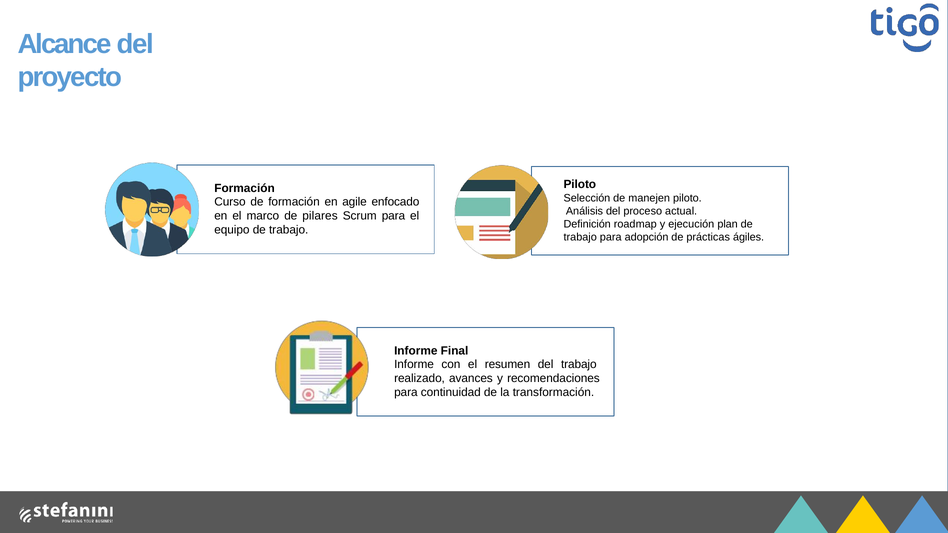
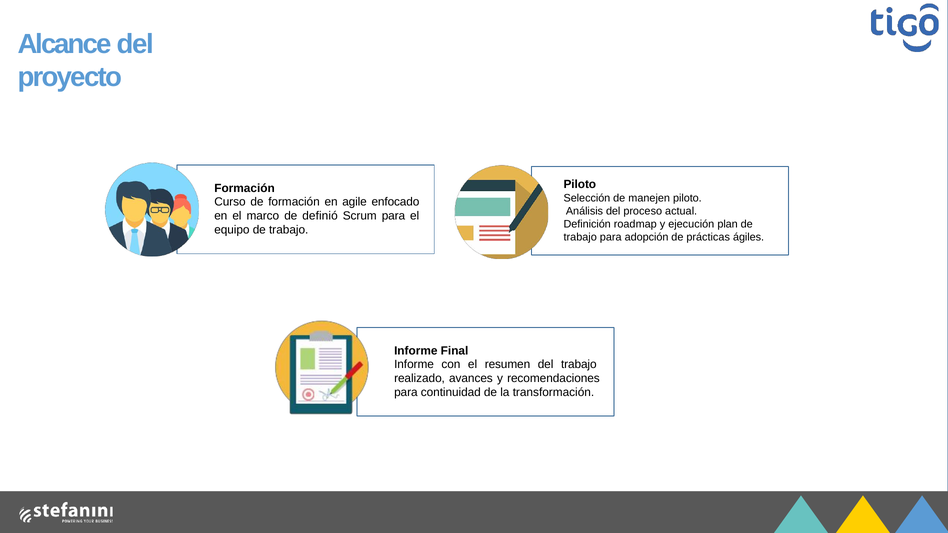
pilares: pilares -> definió
